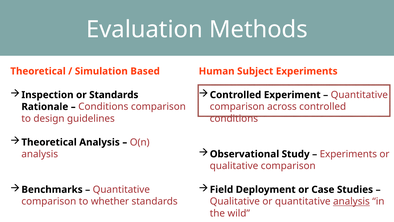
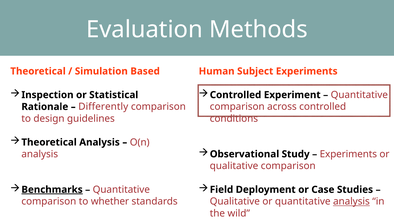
or Standards: Standards -> Statistical
Conditions at (103, 107): Conditions -> Differently
Benchmarks underline: none -> present
